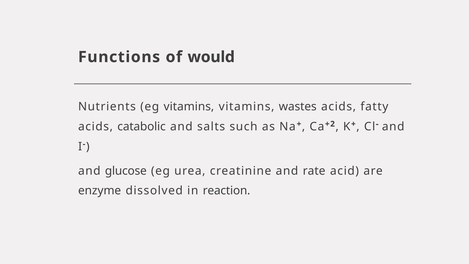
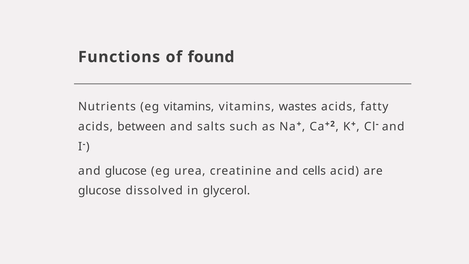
would: would -> found
catabolic: catabolic -> between
rate: rate -> cells
enzyme at (100, 191): enzyme -> glucose
reaction: reaction -> glycerol
